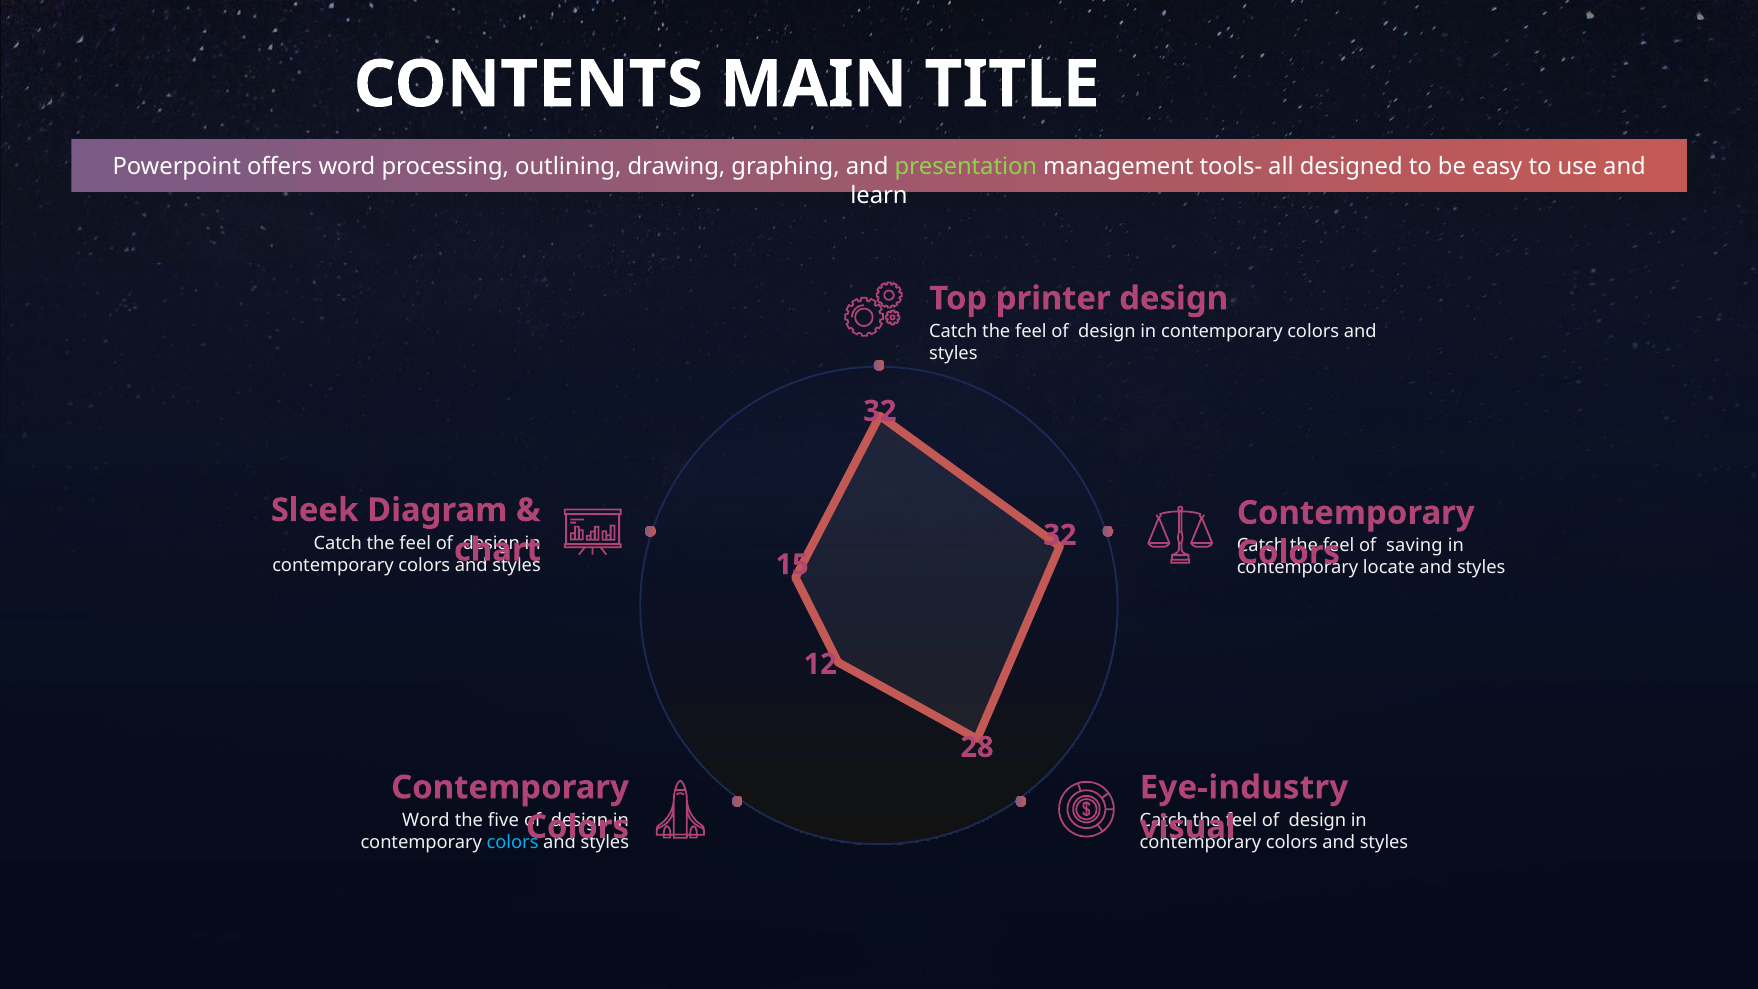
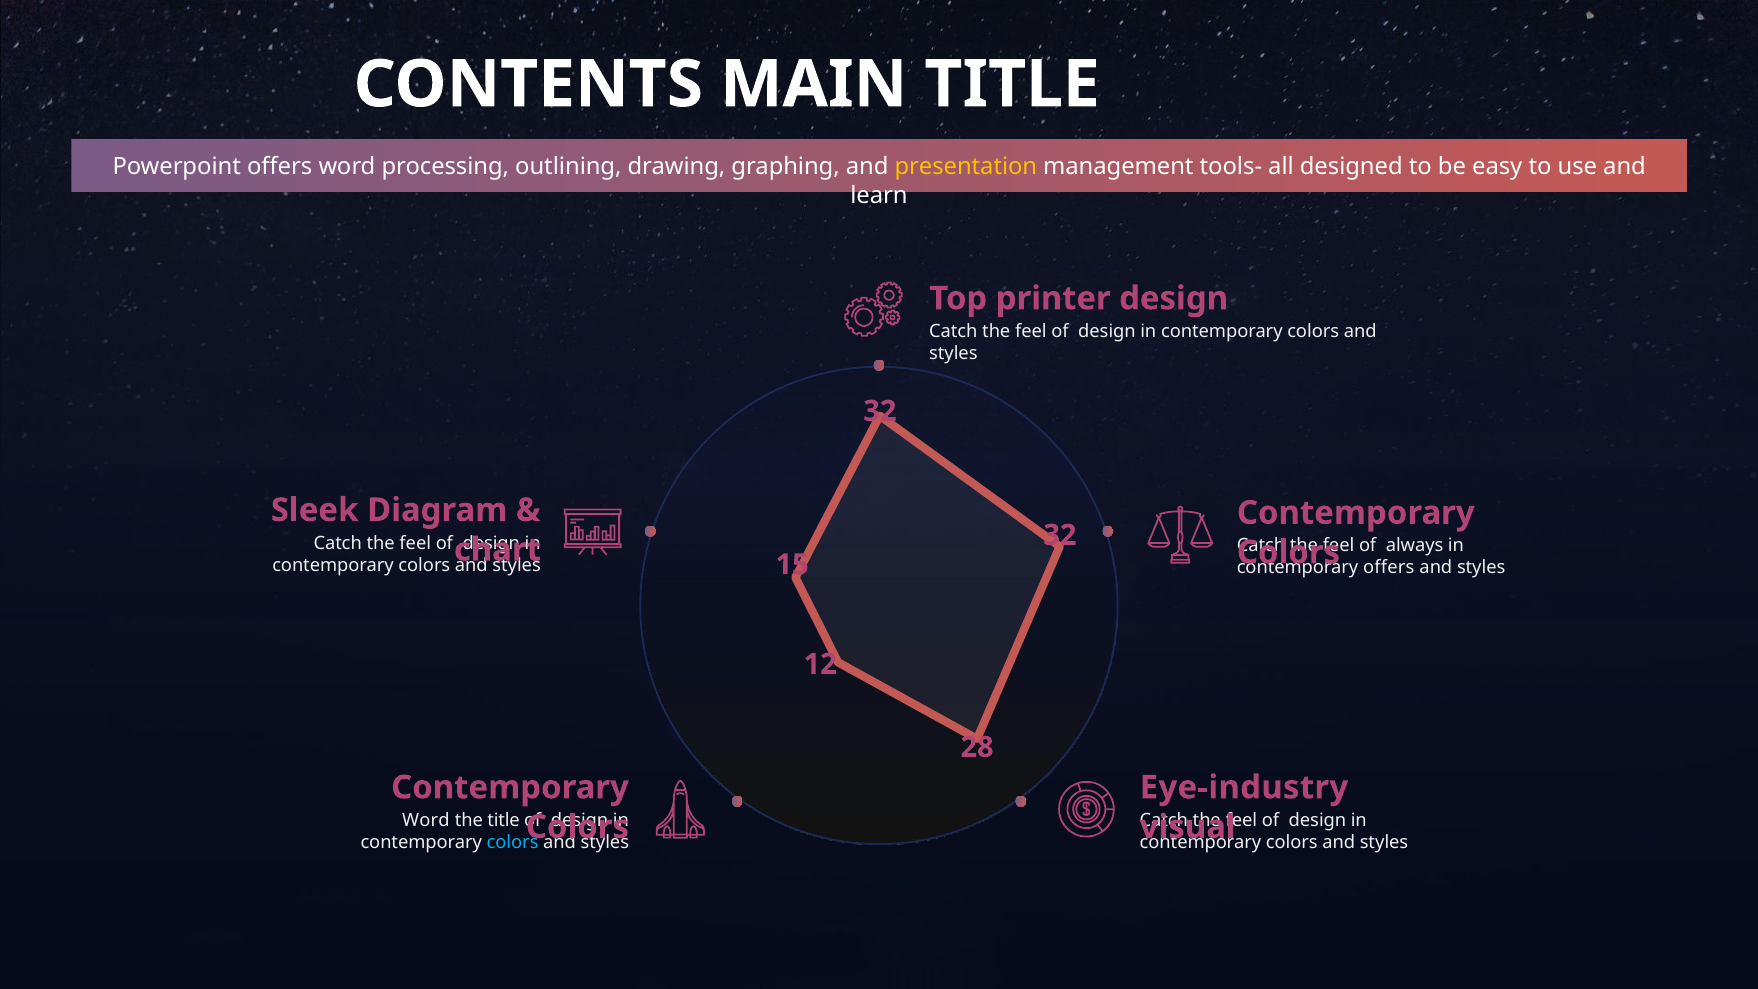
presentation colour: light green -> yellow
saving: saving -> always
locate at (1389, 568): locate -> offers
the five: five -> title
